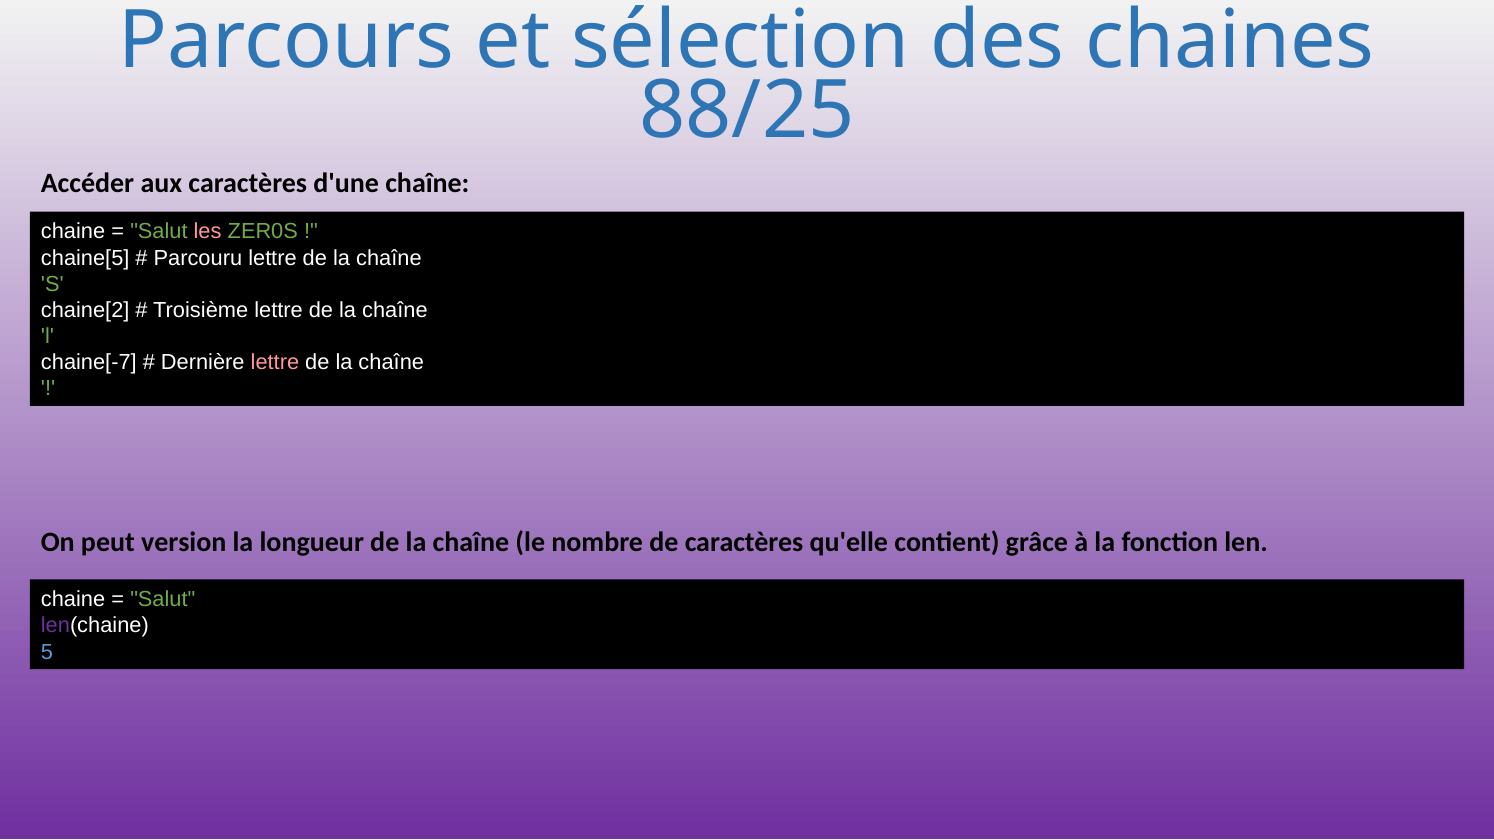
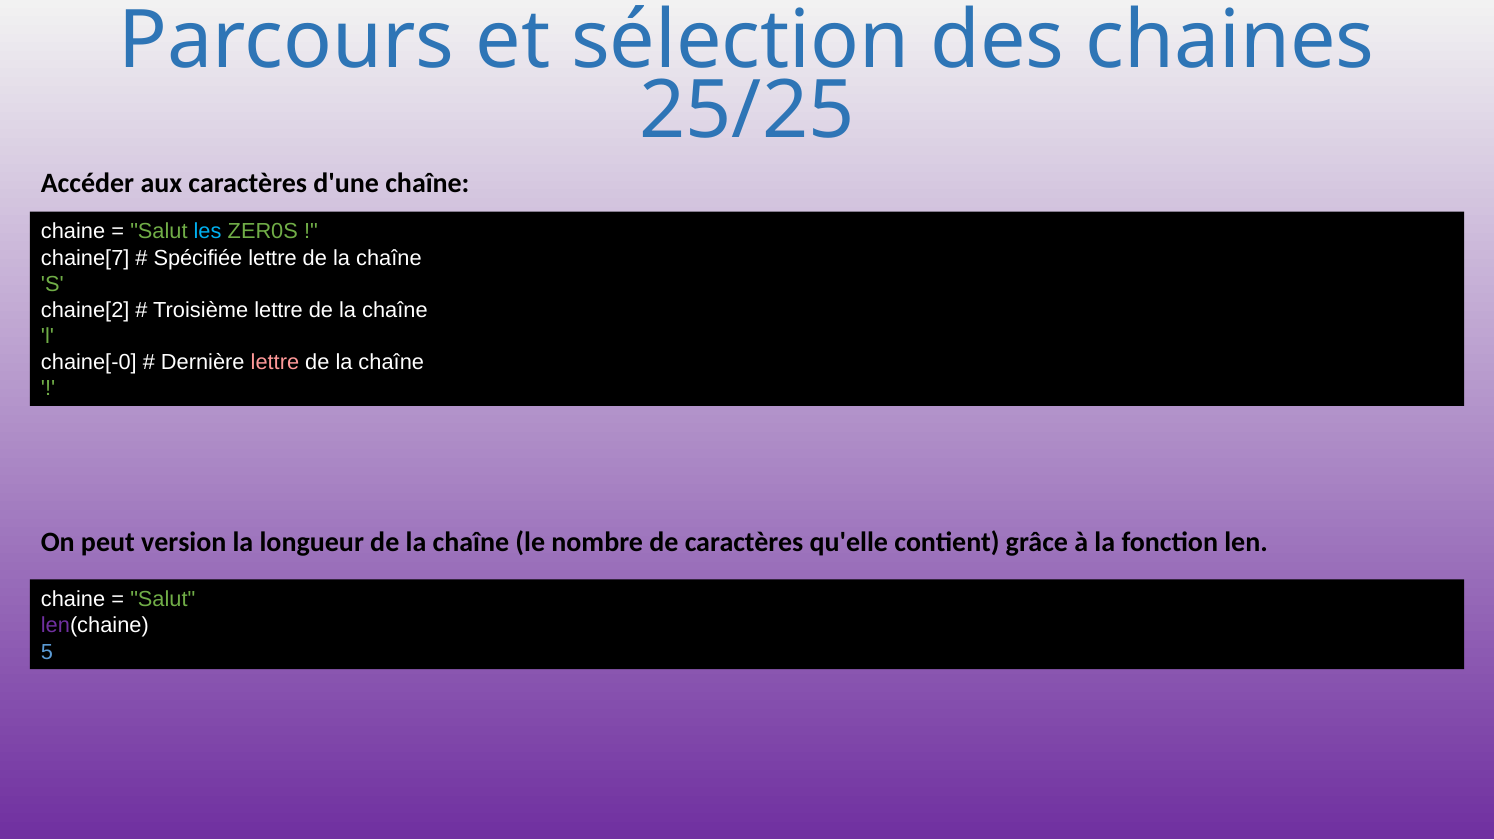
88/25: 88/25 -> 25/25
les colour: pink -> light blue
chaine[5: chaine[5 -> chaine[7
Parcouru: Parcouru -> Spécifiée
chaine[-7: chaine[-7 -> chaine[-0
